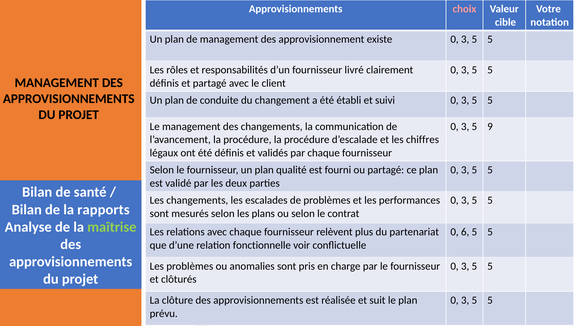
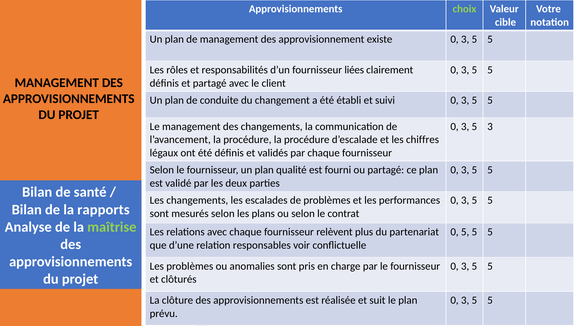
choix colour: pink -> light green
livré: livré -> liées
5 9: 9 -> 3
0 6: 6 -> 5
fonctionnelle: fonctionnelle -> responsables
